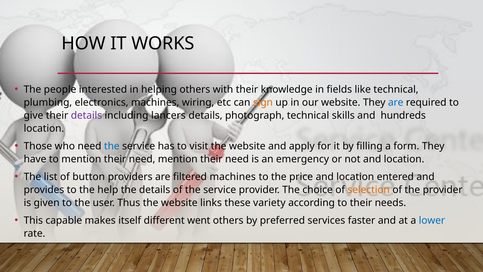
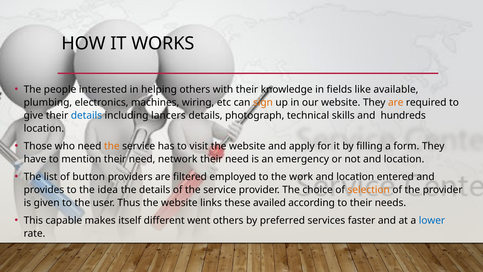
like technical: technical -> available
are at (396, 102) colour: blue -> orange
details at (86, 115) colour: purple -> blue
the at (112, 146) colour: blue -> orange
need mention: mention -> network
filtered machines: machines -> employed
price: price -> work
help: help -> idea
variety: variety -> availed
